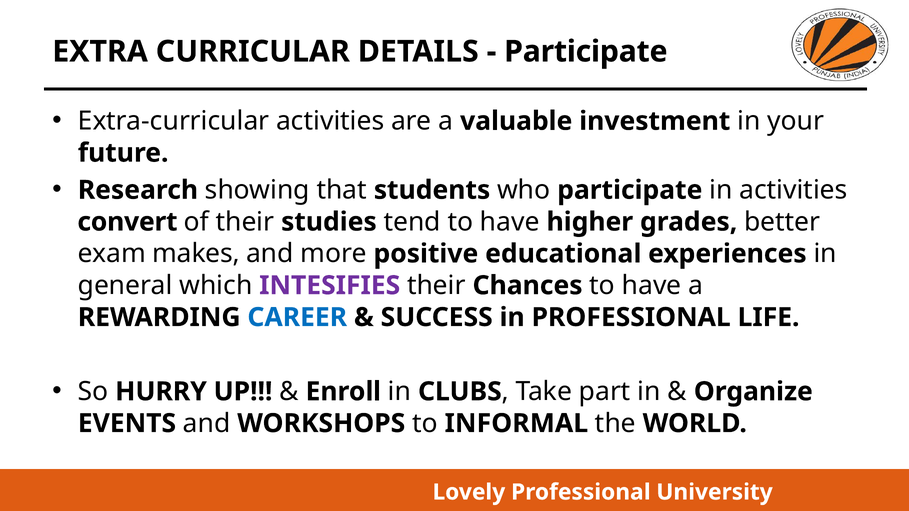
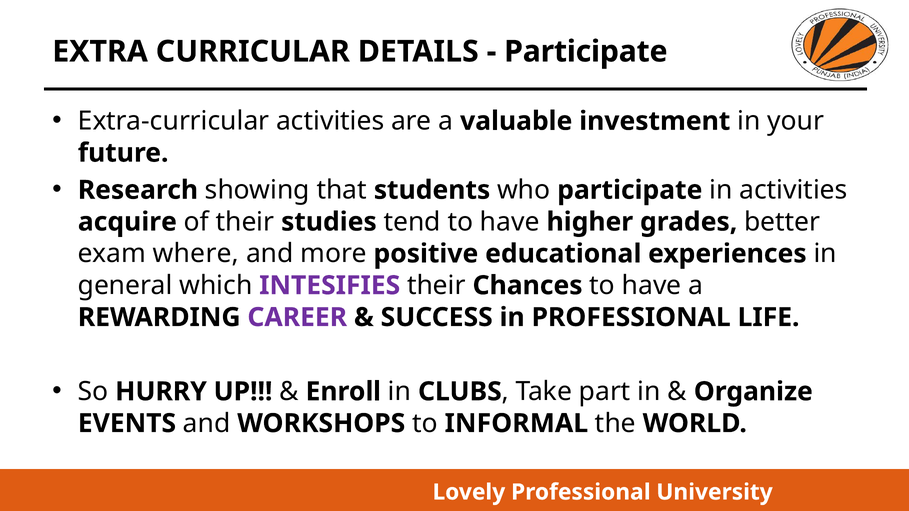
convert: convert -> acquire
makes: makes -> where
CAREER colour: blue -> purple
